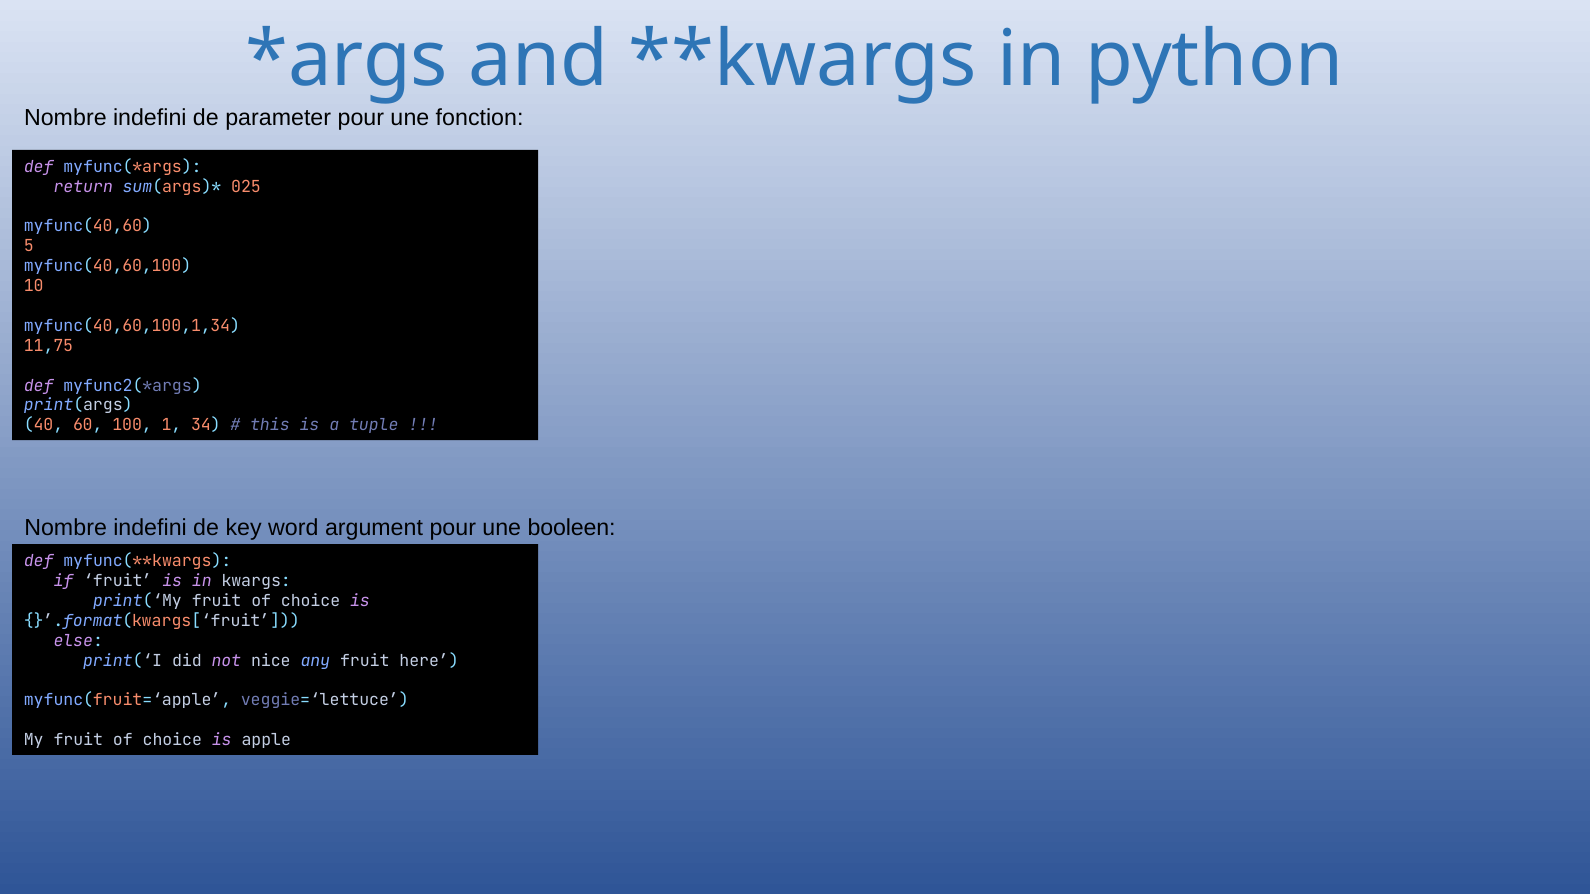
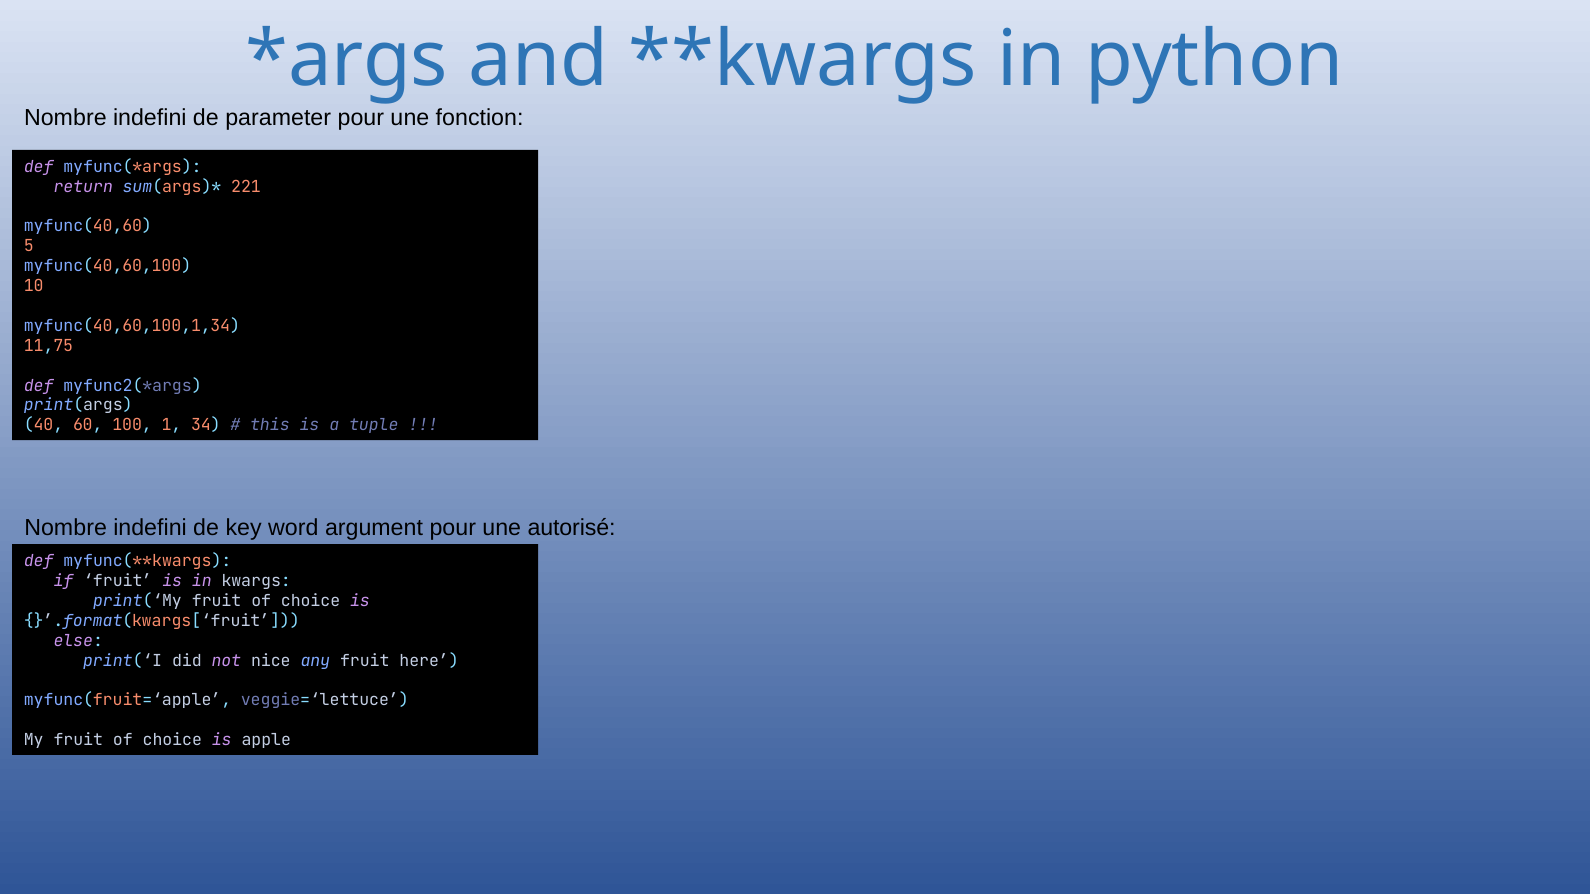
025: 025 -> 221
booleen: booleen -> autorisé
